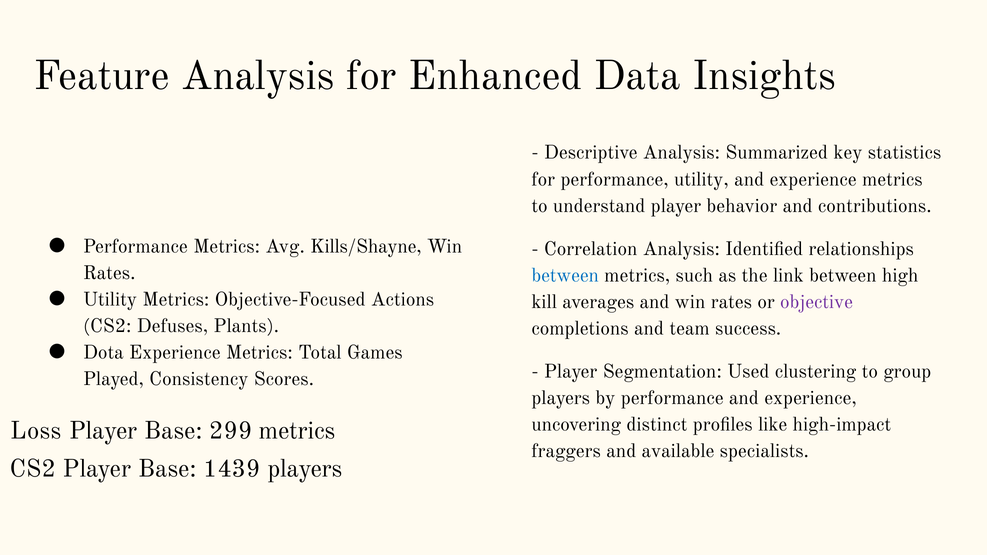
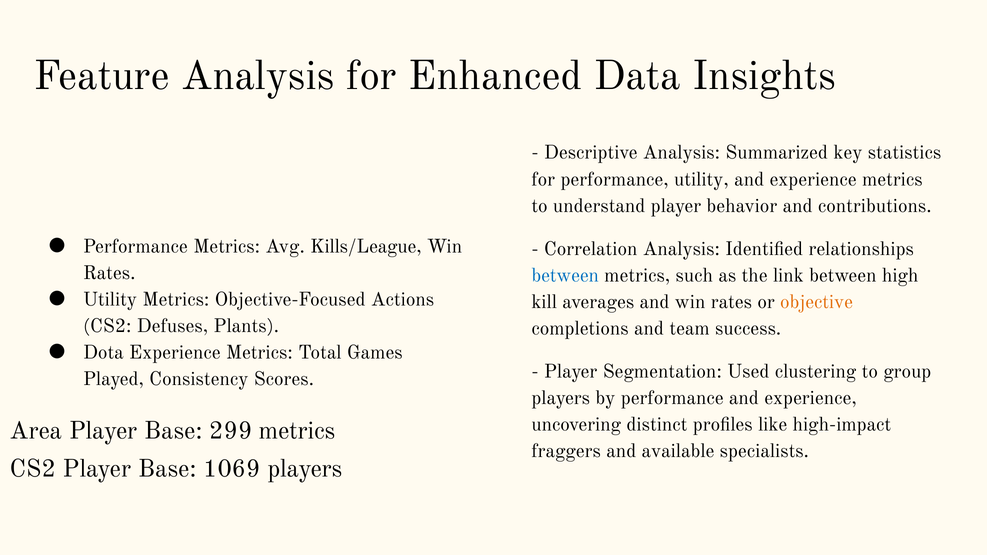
Kills/Shayne: Kills/Shayne -> Kills/League
objective colour: purple -> orange
Loss: Loss -> Area
1439: 1439 -> 1069
